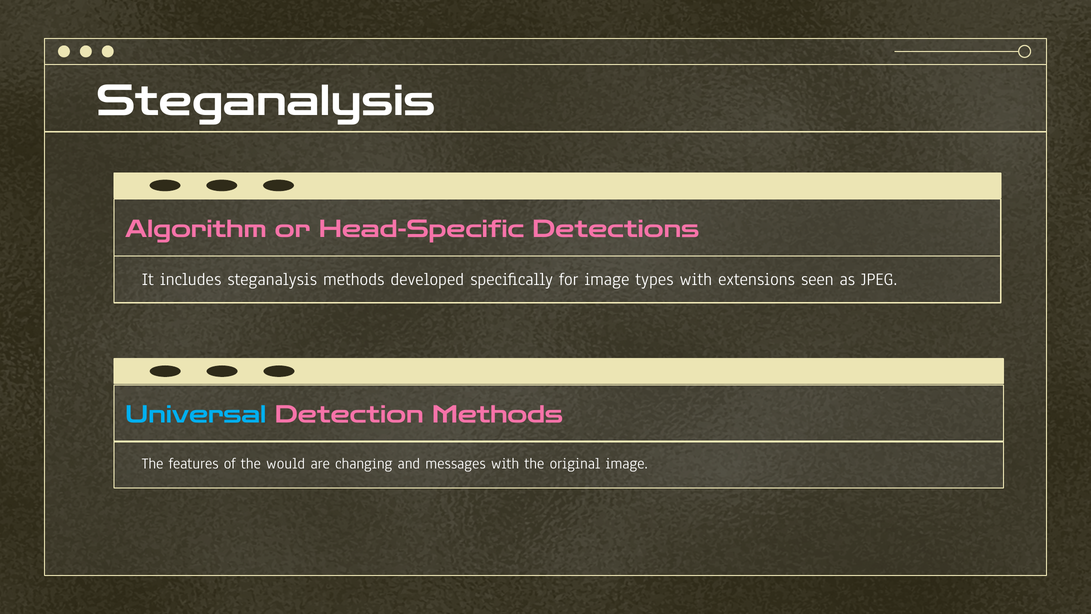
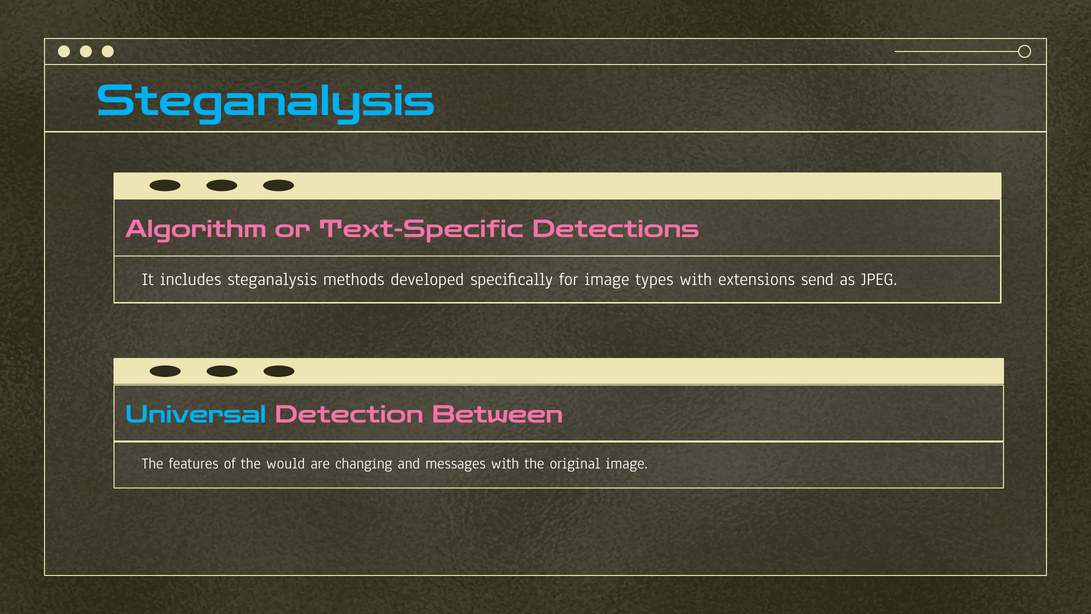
Steganalysis at (266, 101) colour: white -> light blue
Head-Specific: Head-Specific -> Text-Specific
seen: seen -> send
Detection Methods: Methods -> Between
